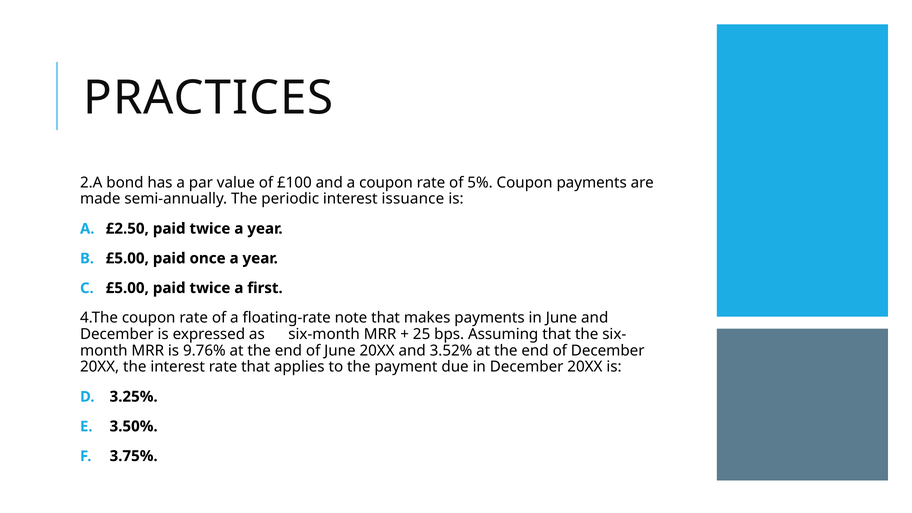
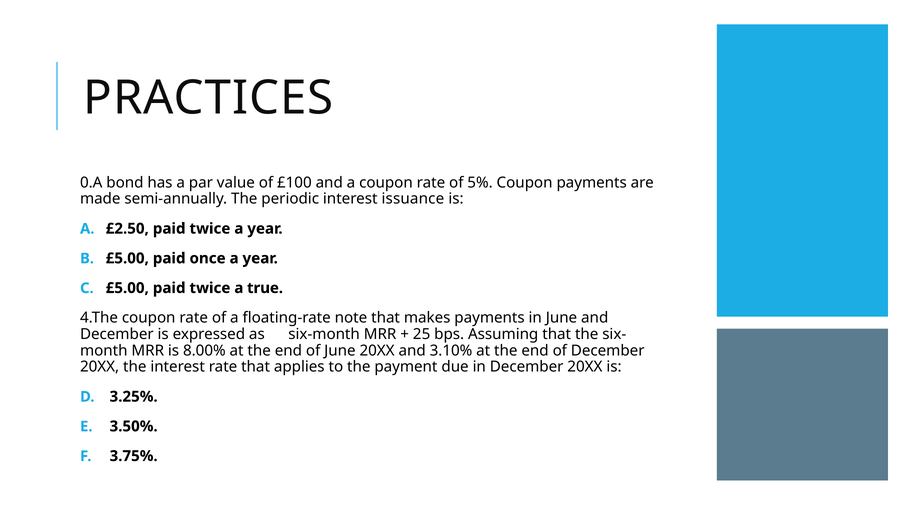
2.A: 2.A -> 0.A
first: first -> true
9.76%: 9.76% -> 8.00%
3.52%: 3.52% -> 3.10%
